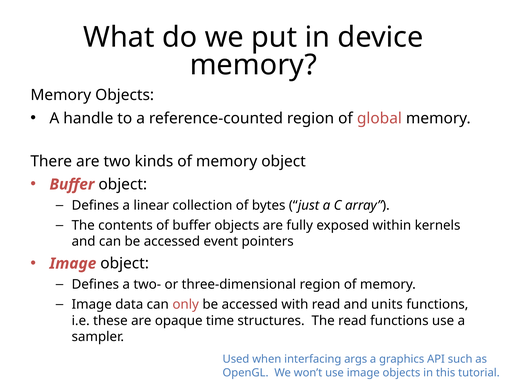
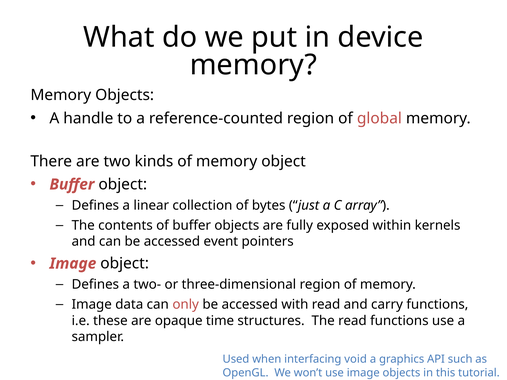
units: units -> carry
args: args -> void
